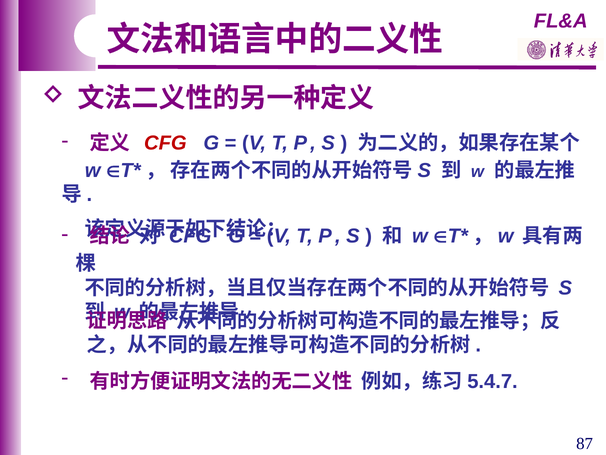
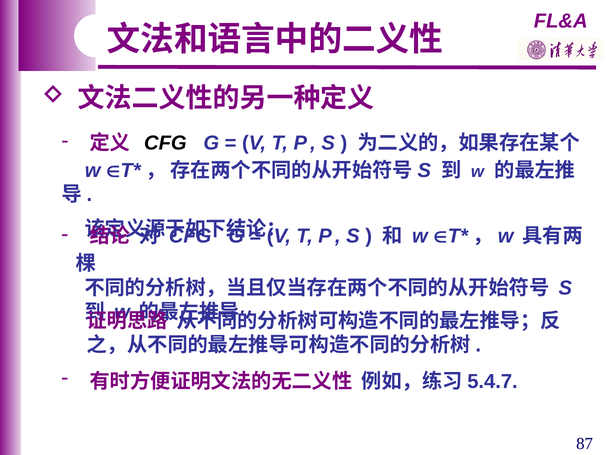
CFG at (165, 143) colour: red -> black
